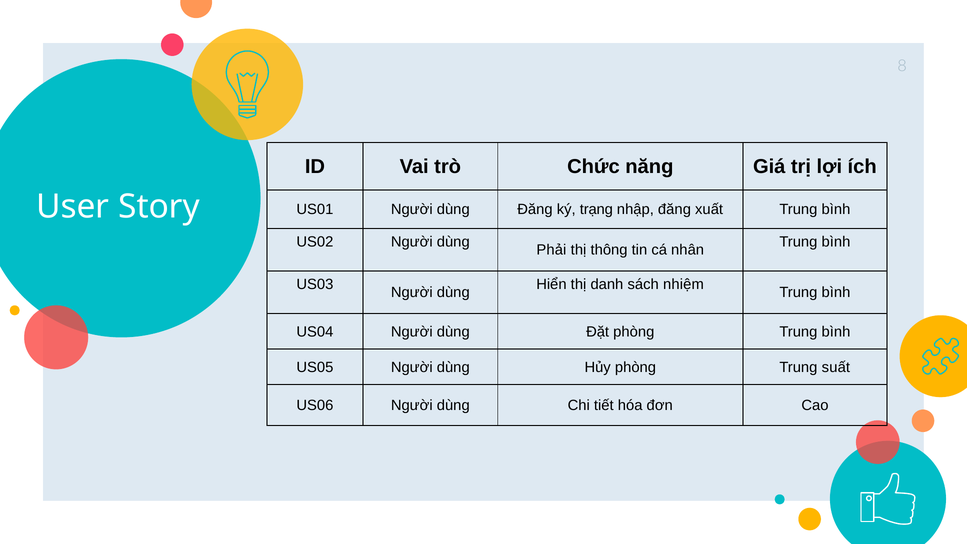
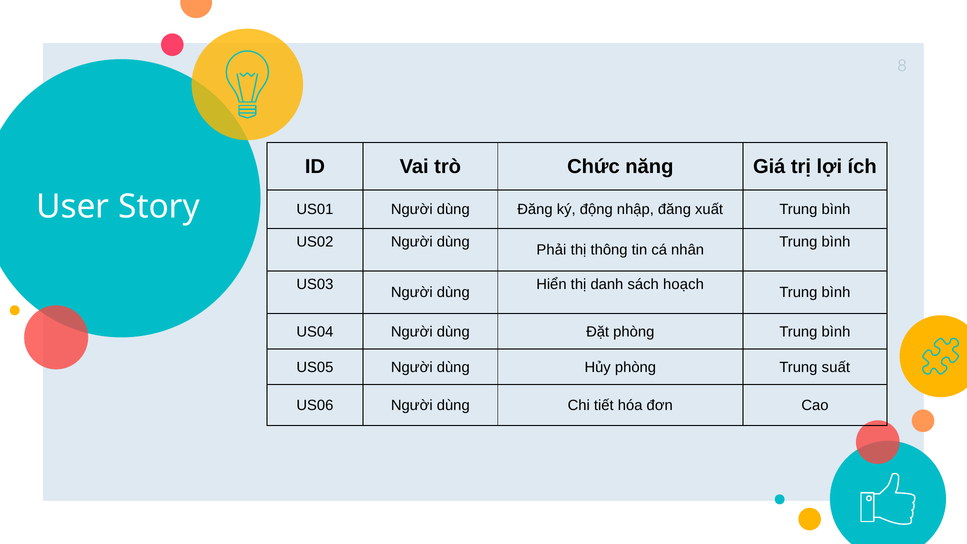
trạng: trạng -> động
nhiệm: nhiệm -> hoạch
